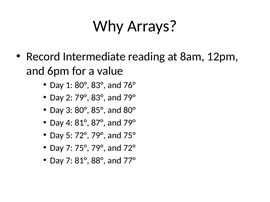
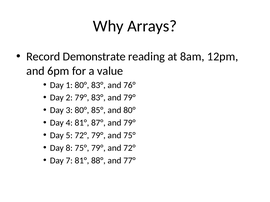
Intermediate: Intermediate -> Demonstrate
7 at (69, 148): 7 -> 8
